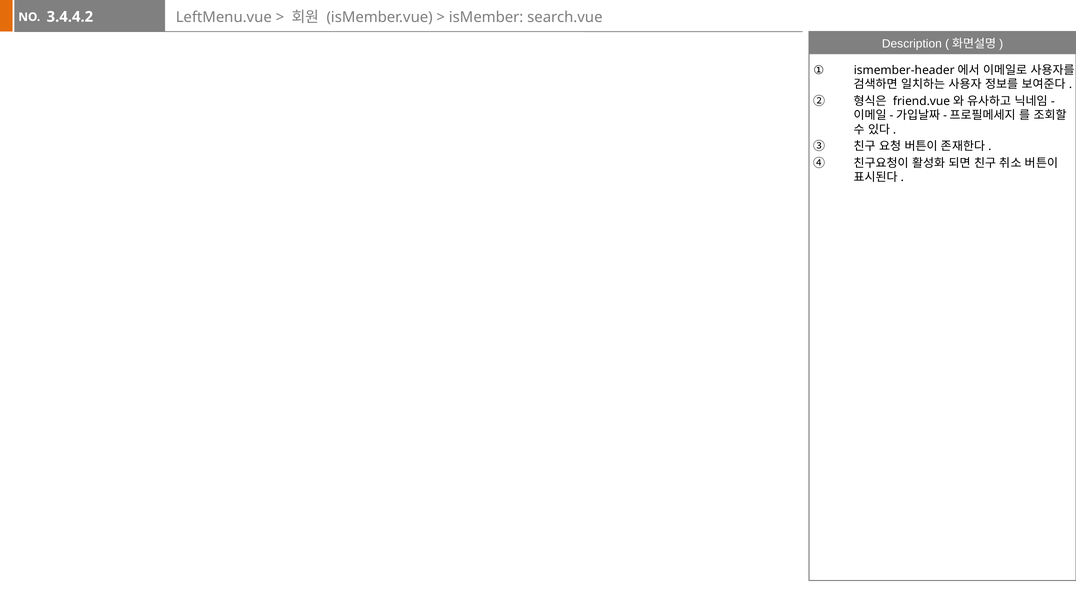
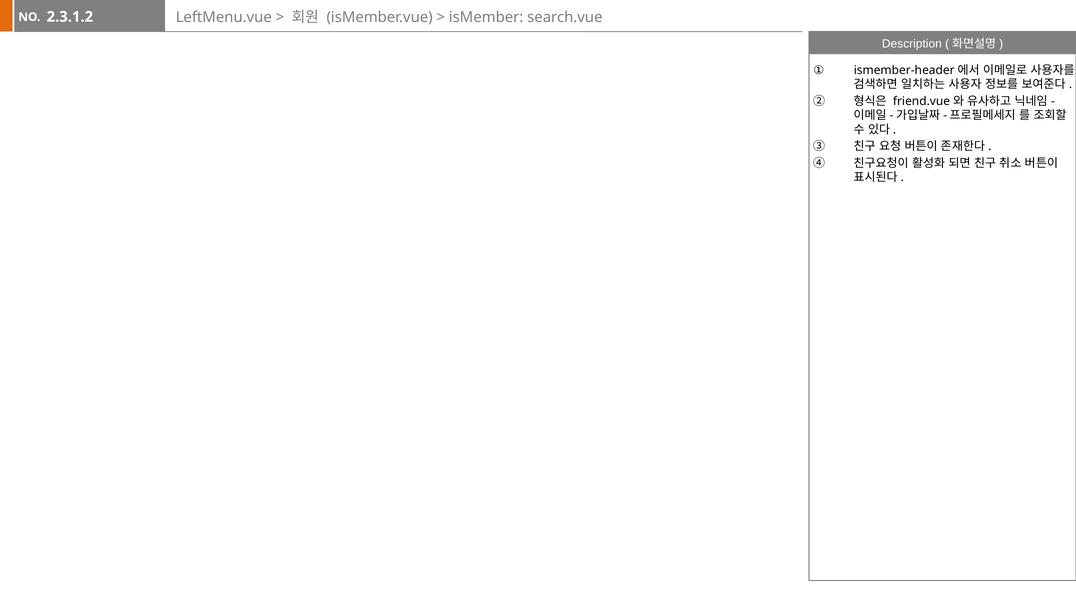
3.4.4.2: 3.4.4.2 -> 2.3.1.2
